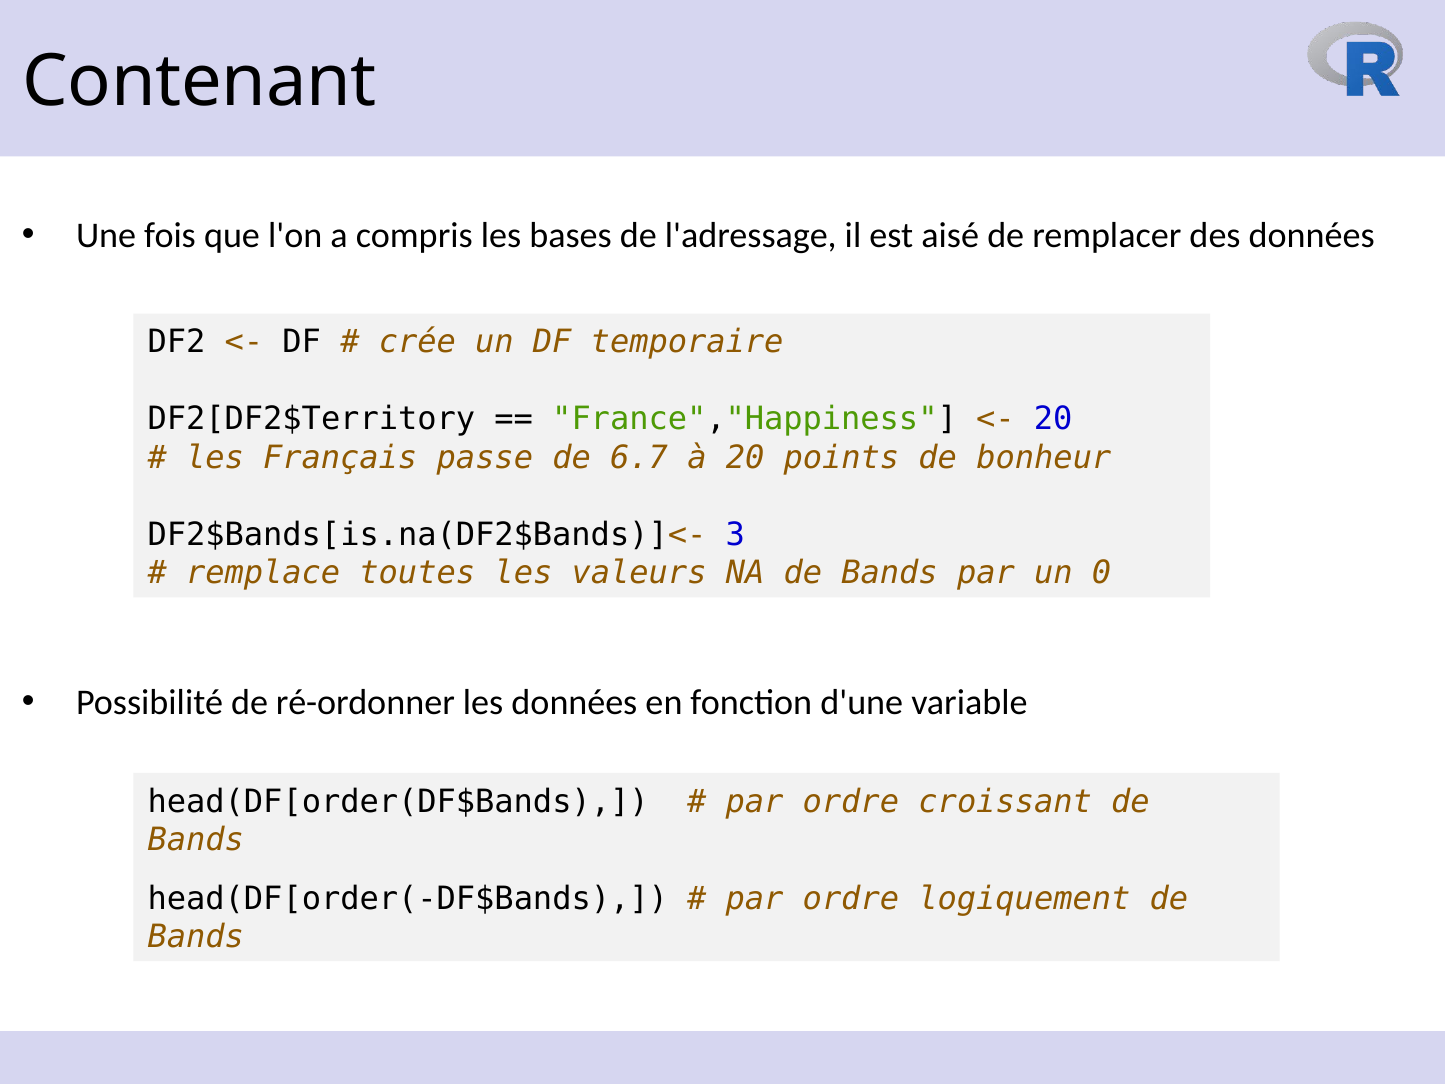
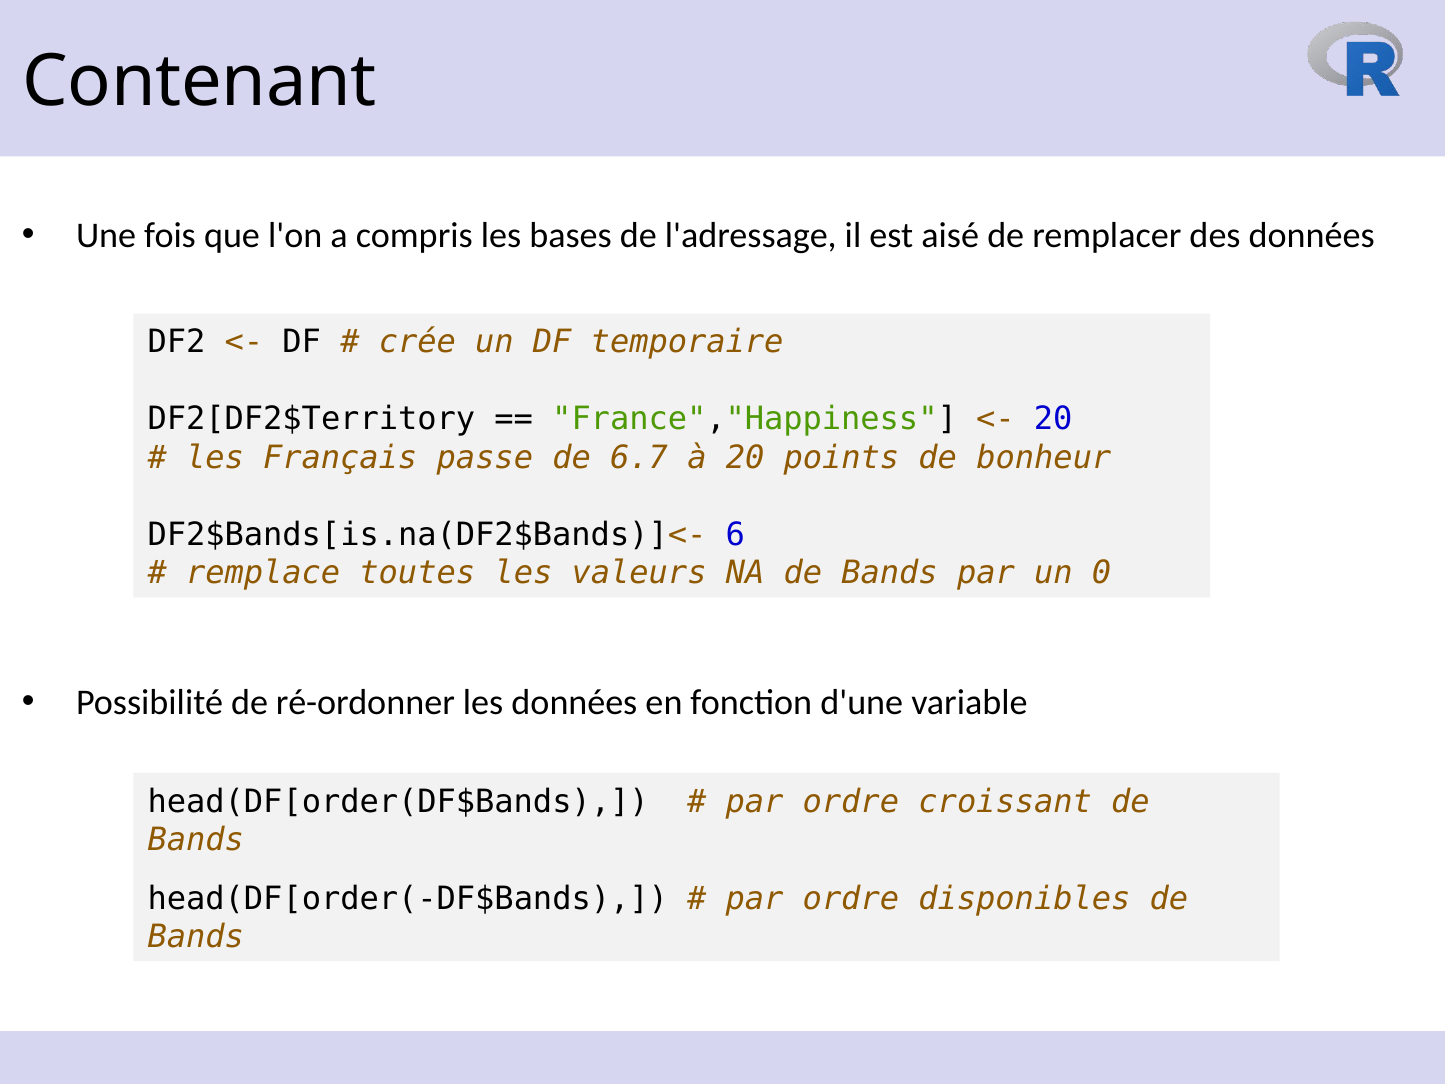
3: 3 -> 6
logiquement: logiquement -> disponibles
